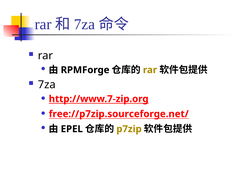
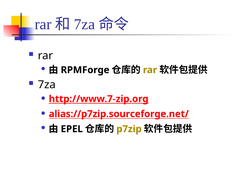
free://p7zip.sourceforge.net/: free://p7zip.sourceforge.net/ -> alias://p7zip.sourceforge.net/
